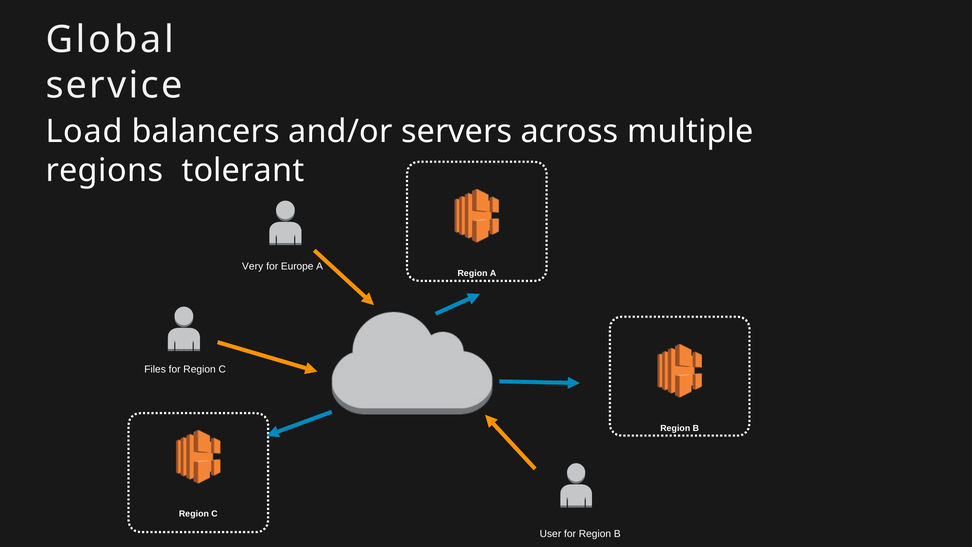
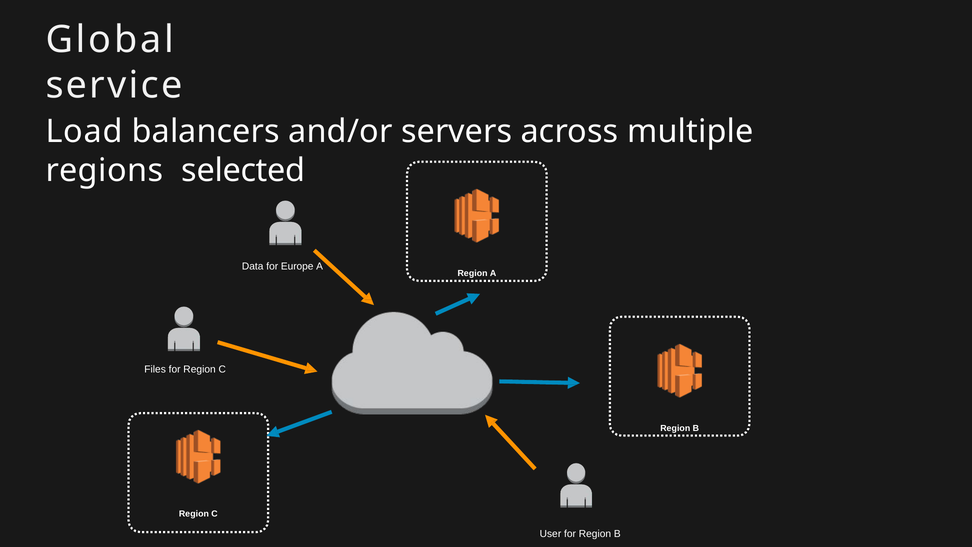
tolerant: tolerant -> selected
Very: Very -> Data
